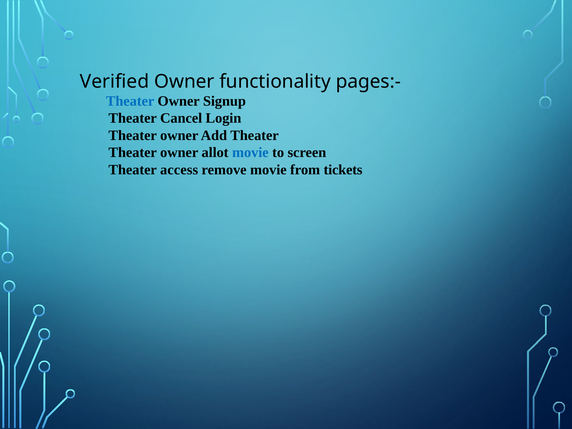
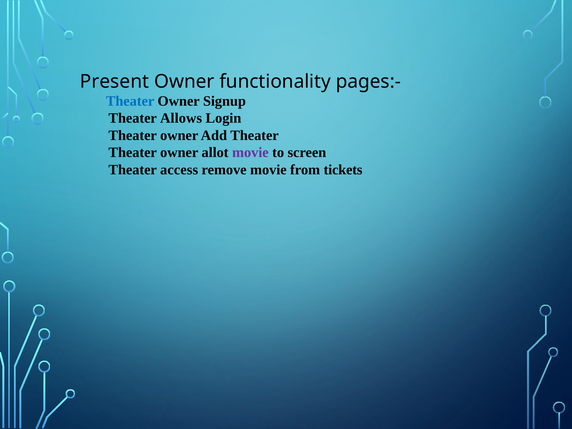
Verified: Verified -> Present
Cancel: Cancel -> Allows
movie at (250, 153) colour: blue -> purple
